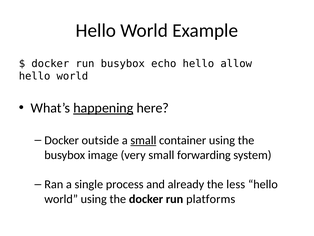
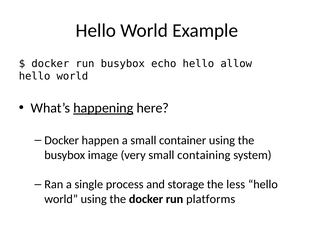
outside: outside -> happen
small at (143, 140) underline: present -> none
forwarding: forwarding -> containing
already: already -> storage
